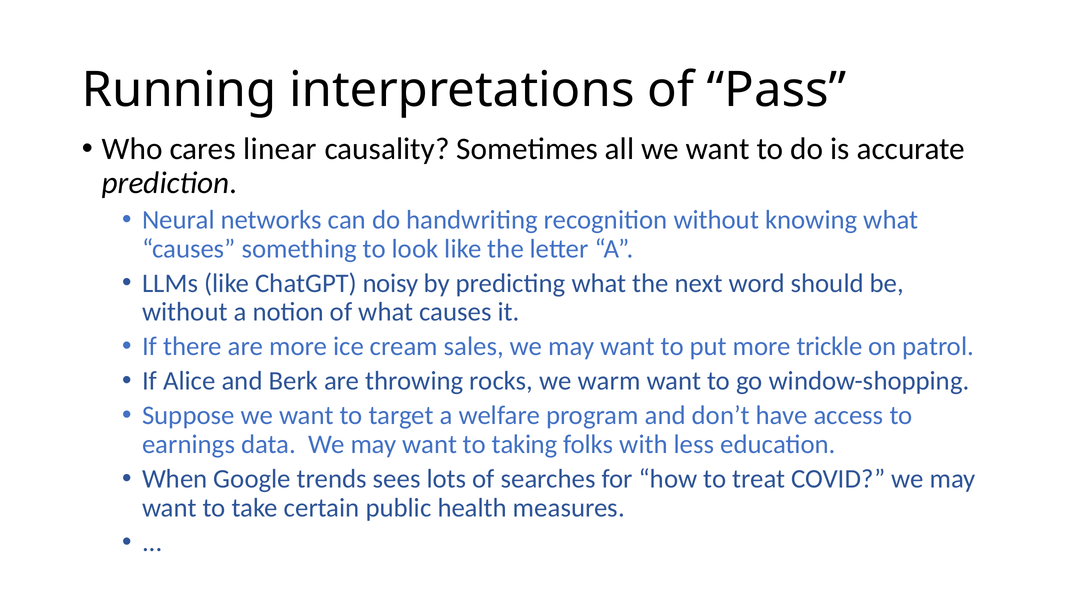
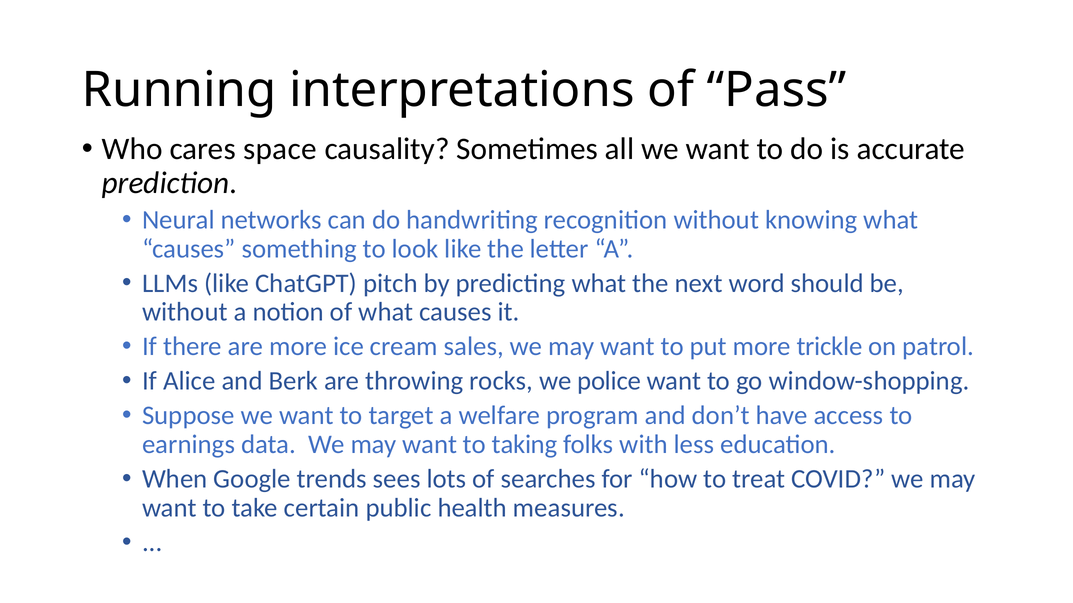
linear: linear -> space
noisy: noisy -> pitch
warm: warm -> police
